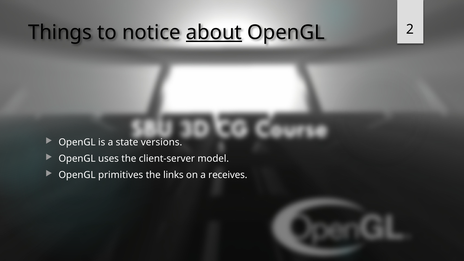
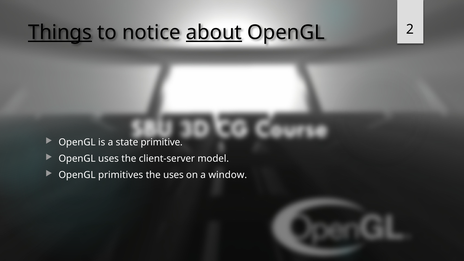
Things underline: none -> present
versions: versions -> primitive
the links: links -> uses
receives: receives -> window
